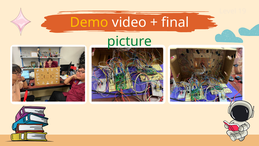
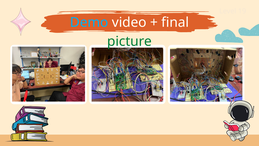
Demo colour: yellow -> light blue
